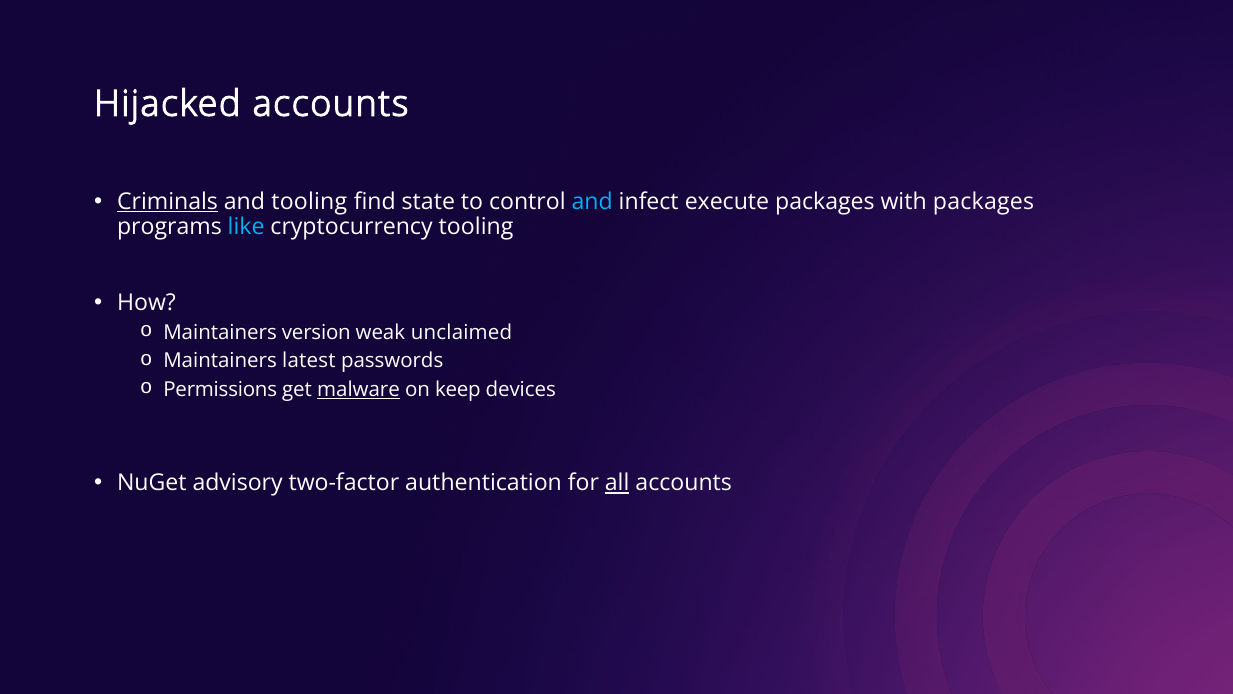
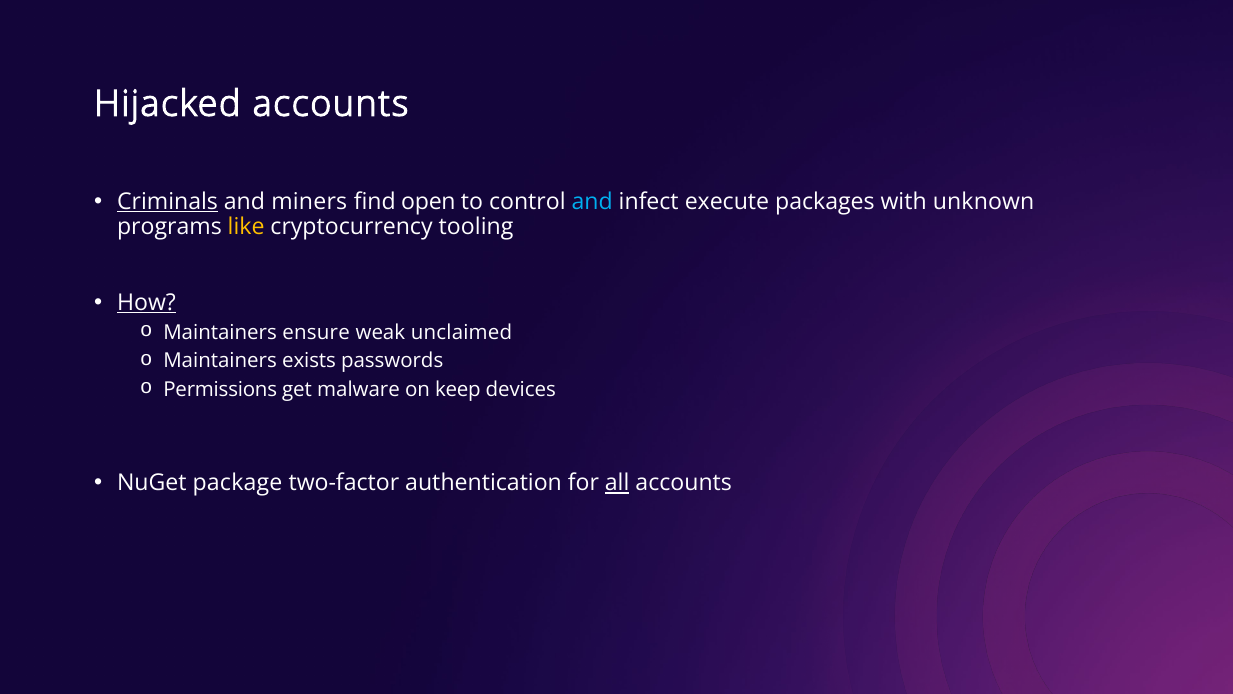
and tooling: tooling -> miners
state: state -> open
with packages: packages -> unknown
like colour: light blue -> yellow
How underline: none -> present
version: version -> ensure
latest: latest -> exists
malware underline: present -> none
advisory: advisory -> package
